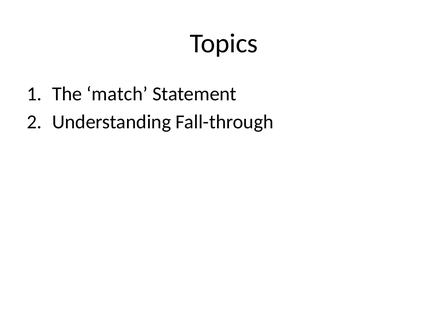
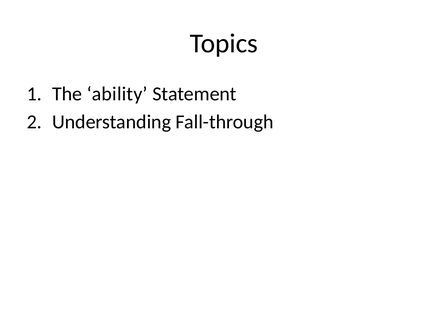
match: match -> ability
